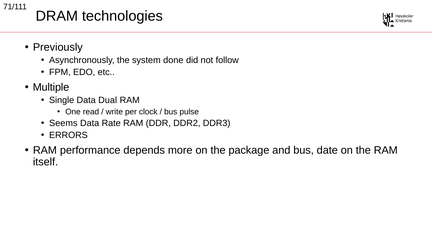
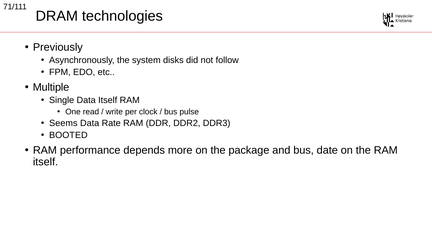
done: done -> disks
Data Dual: Dual -> Itself
ERRORS: ERRORS -> BOOTED
